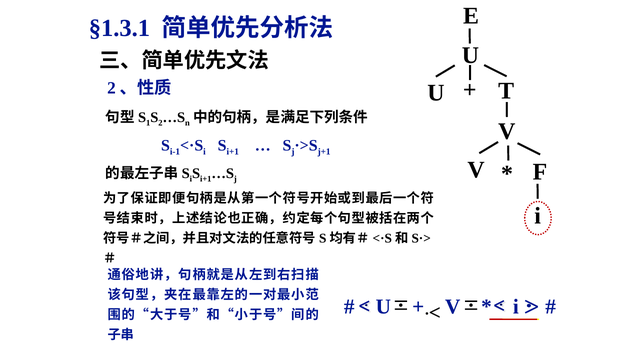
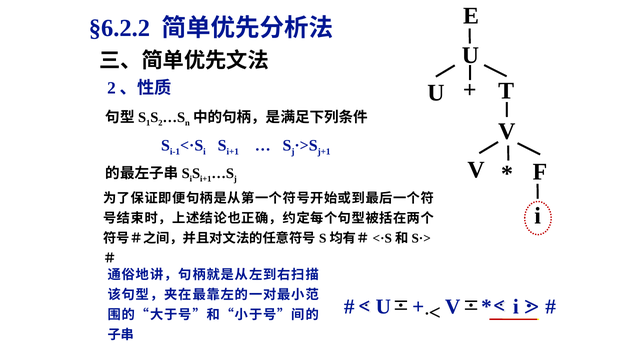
§1.3.1: §1.3.1 -> §6.2.2
